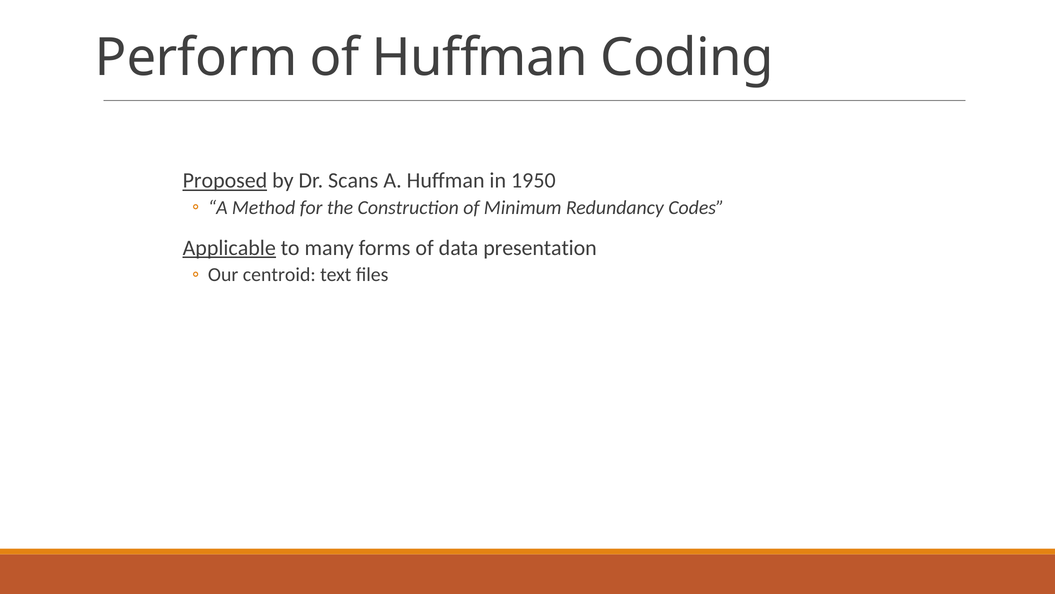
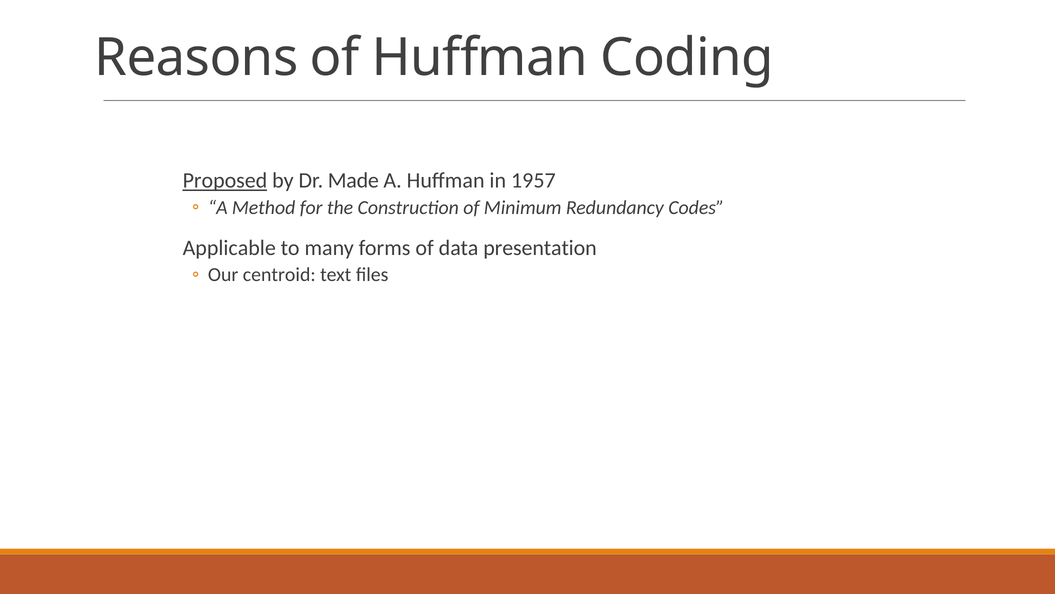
Perform: Perform -> Reasons
Scans: Scans -> Made
1950: 1950 -> 1957
Applicable underline: present -> none
